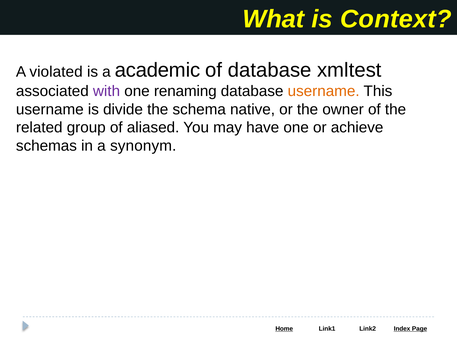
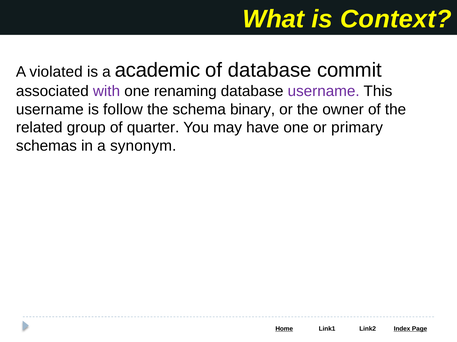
xmltest: xmltest -> commit
username at (324, 91) colour: orange -> purple
divide: divide -> follow
native: native -> binary
aliased: aliased -> quarter
achieve: achieve -> primary
